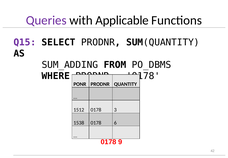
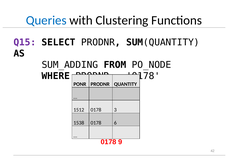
Queries colour: purple -> blue
Applicable: Applicable -> Clustering
PO_DBMS: PO_DBMS -> PO_NODE
